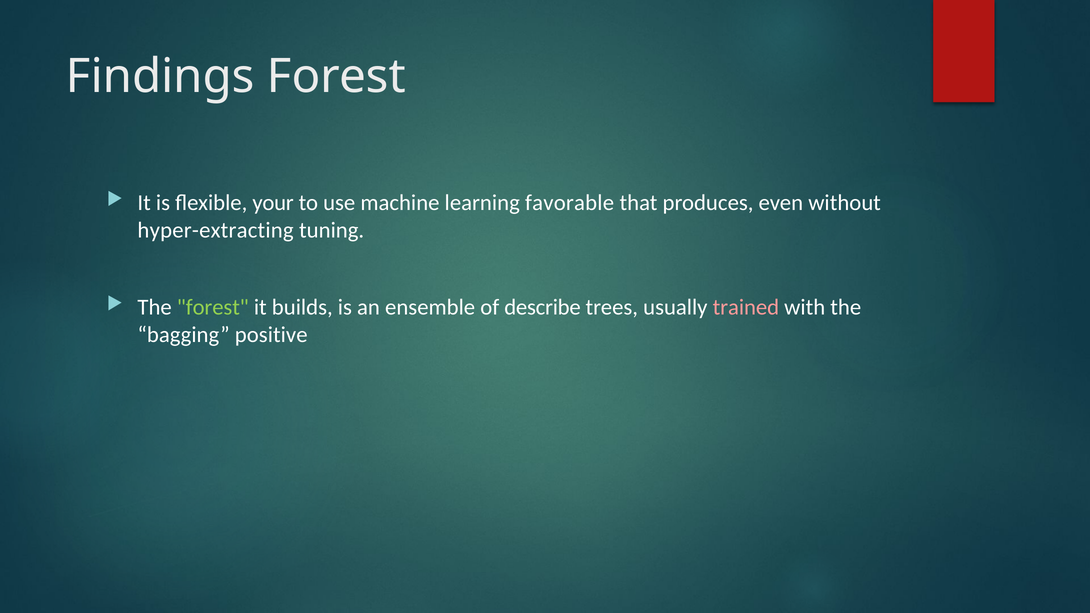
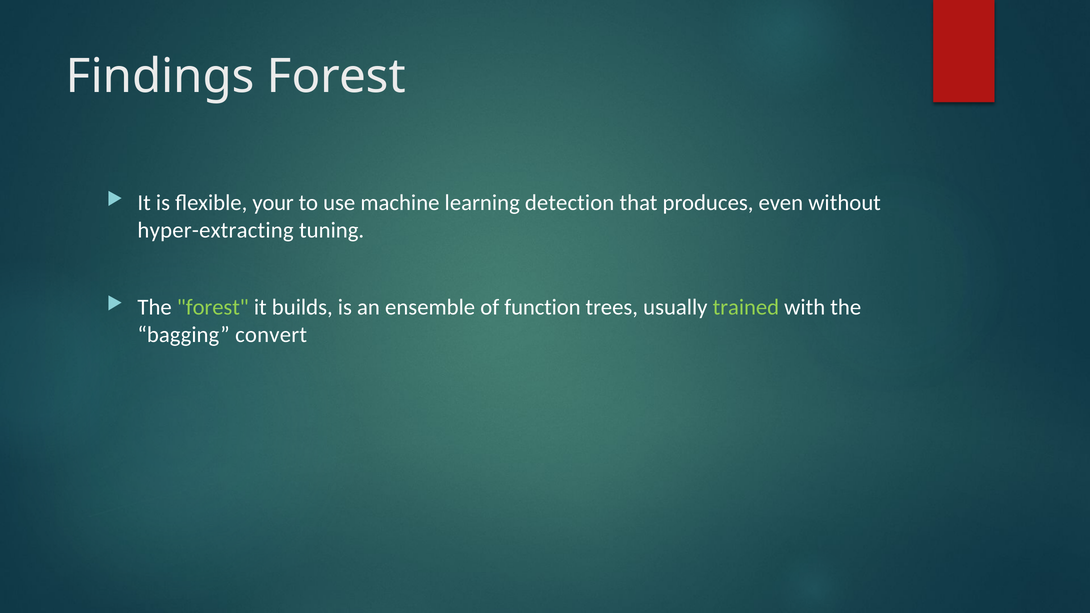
favorable: favorable -> detection
describe: describe -> function
trained colour: pink -> light green
positive: positive -> convert
